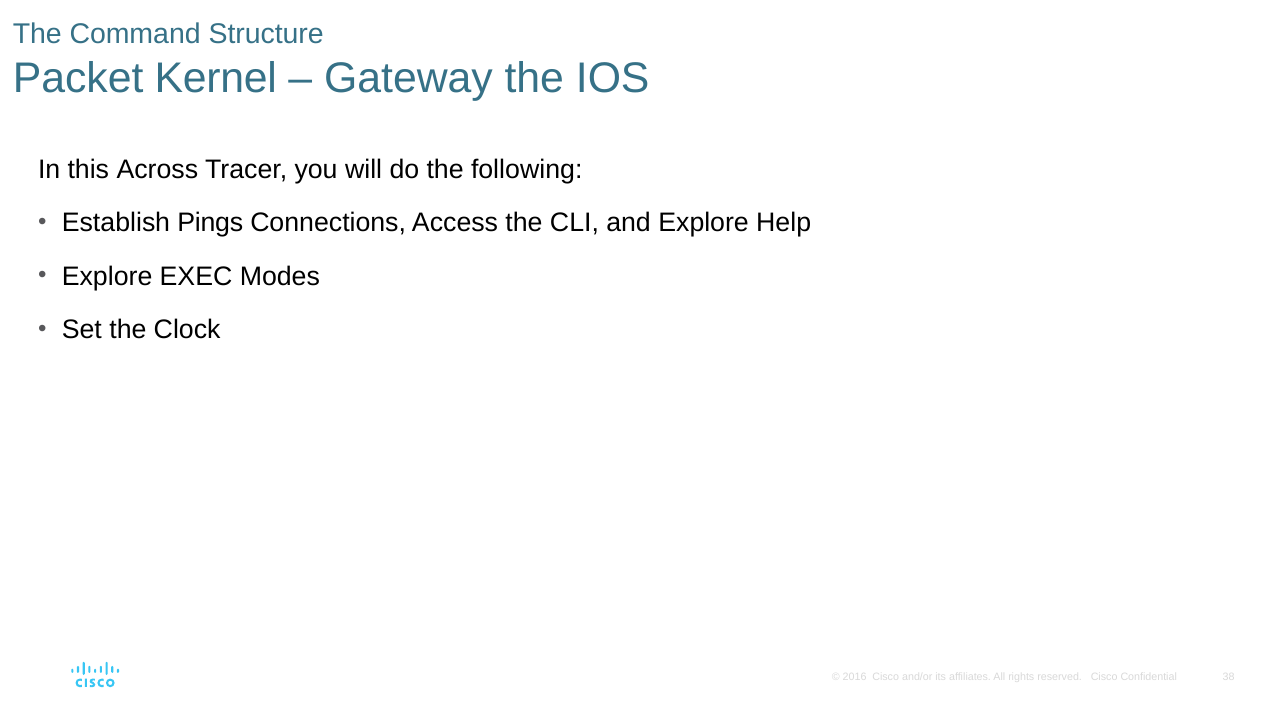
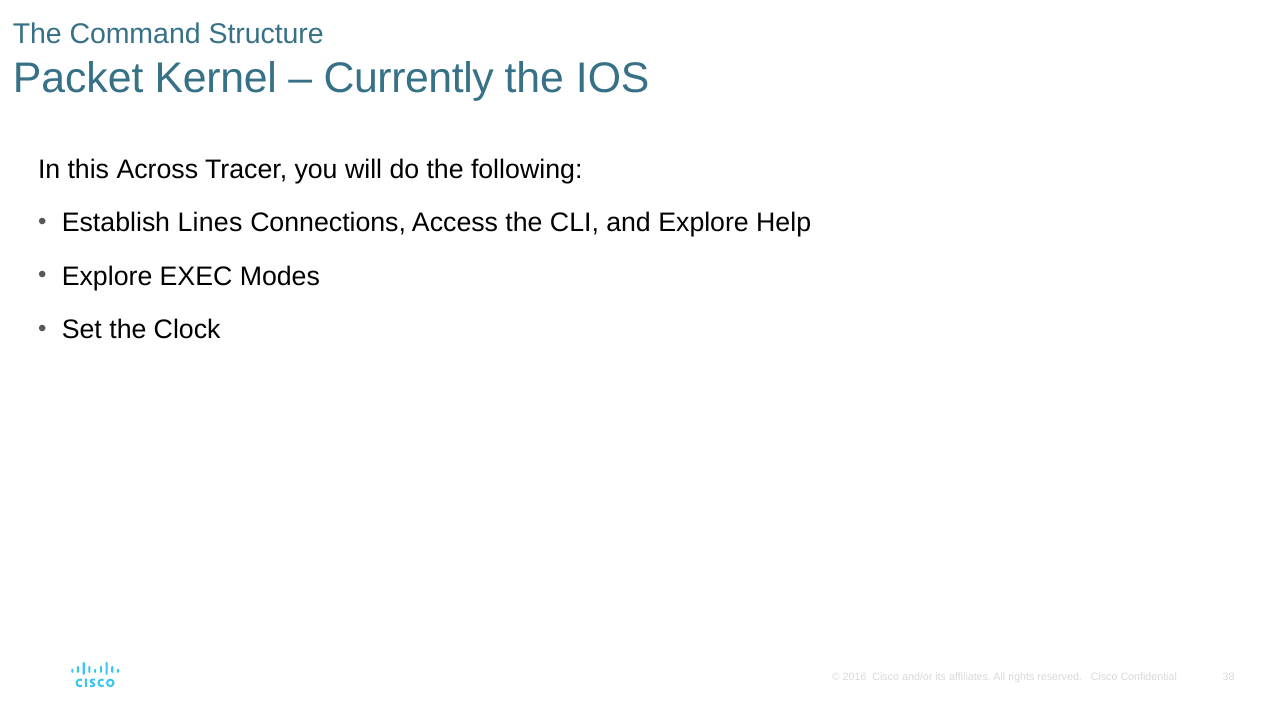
Gateway: Gateway -> Currently
Pings: Pings -> Lines
